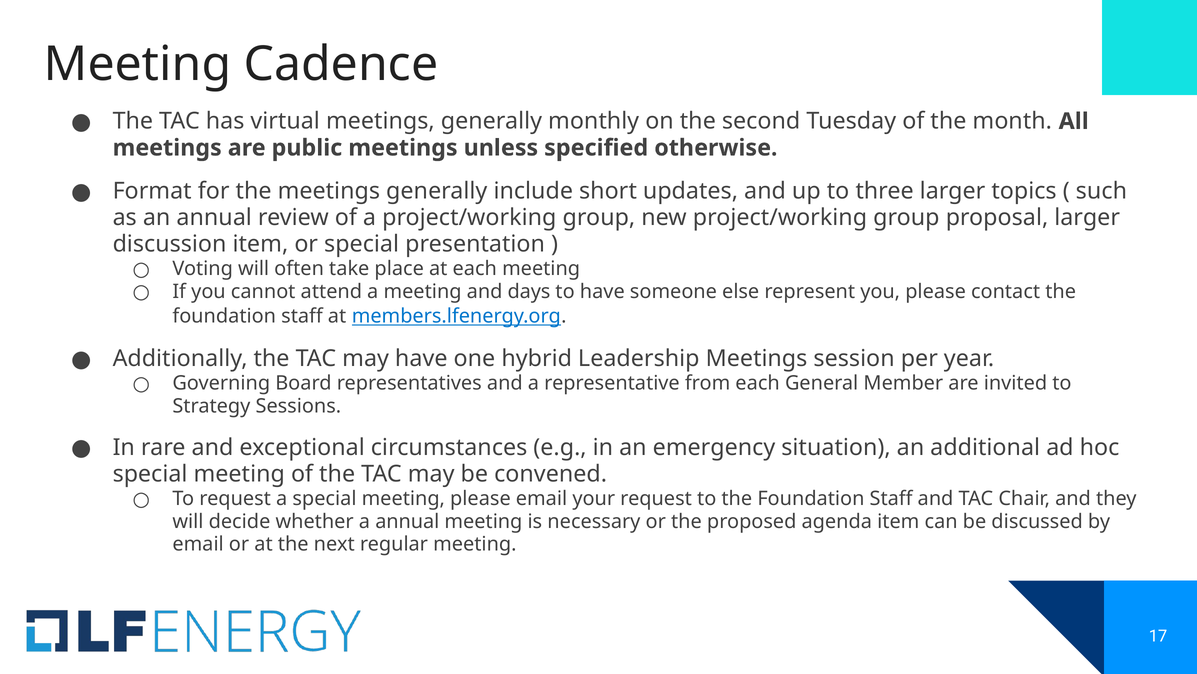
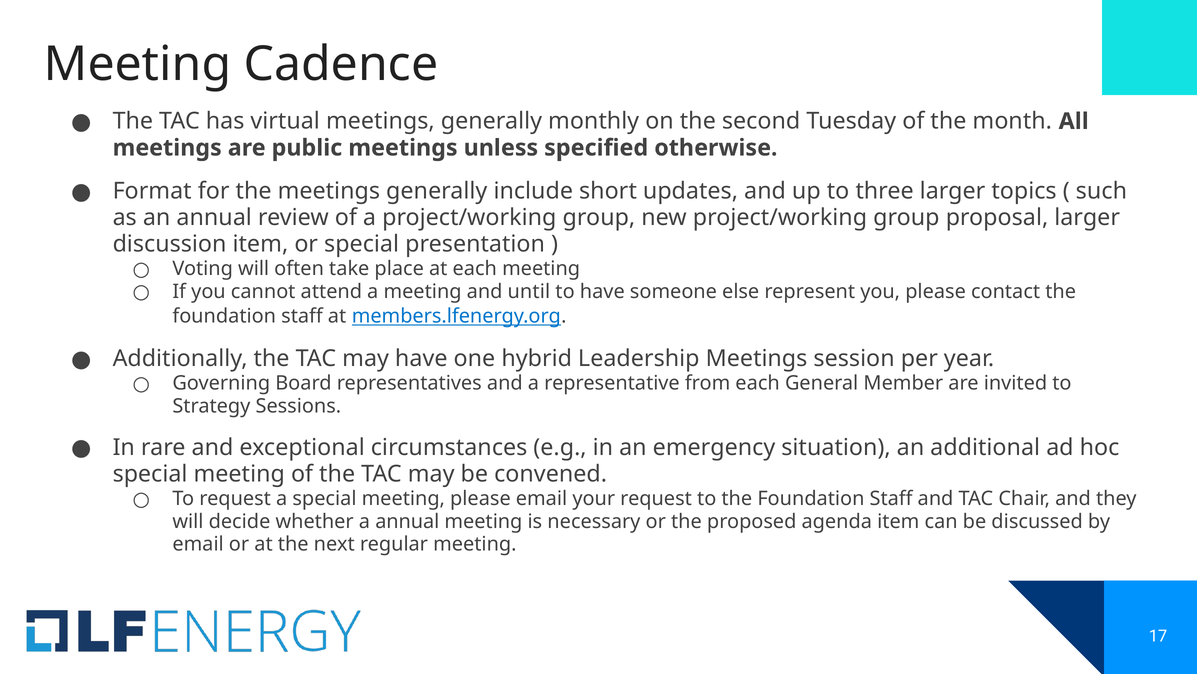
days: days -> until
